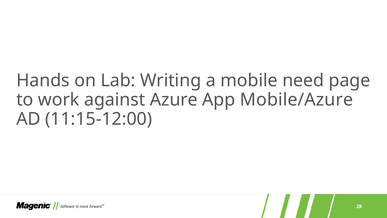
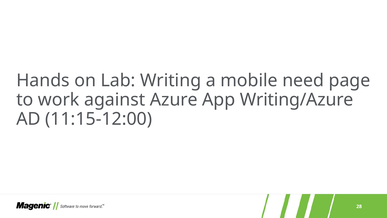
Mobile/Azure: Mobile/Azure -> Writing/Azure
